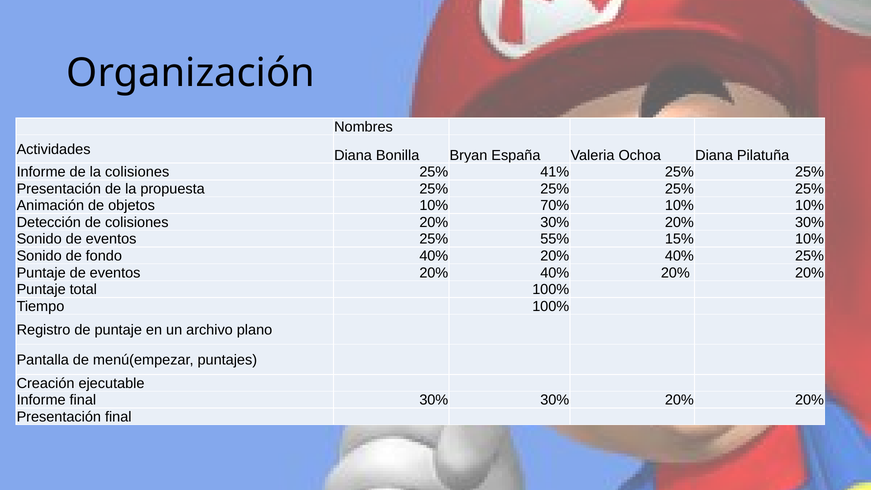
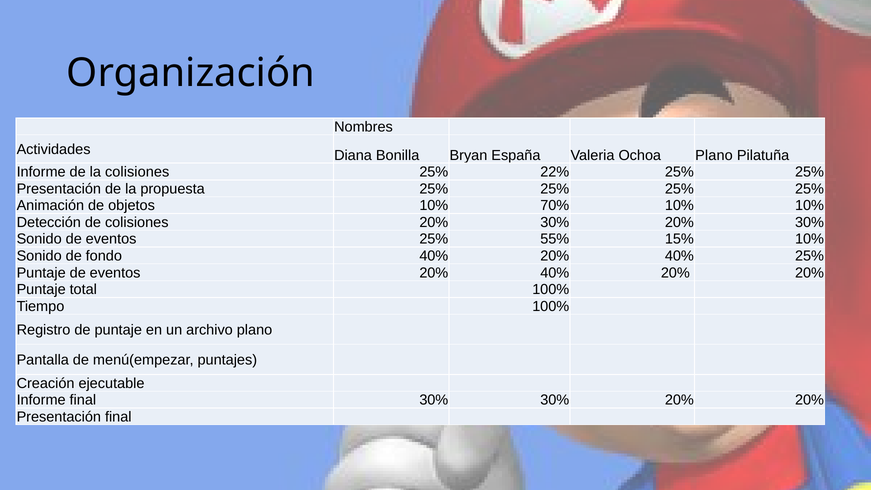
Ochoa Diana: Diana -> Plano
41%: 41% -> 22%
